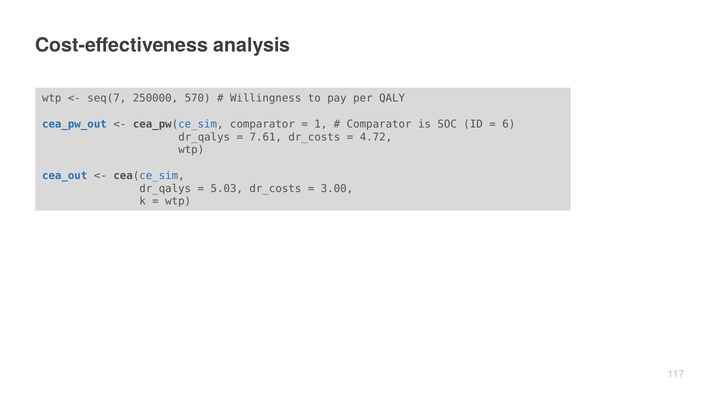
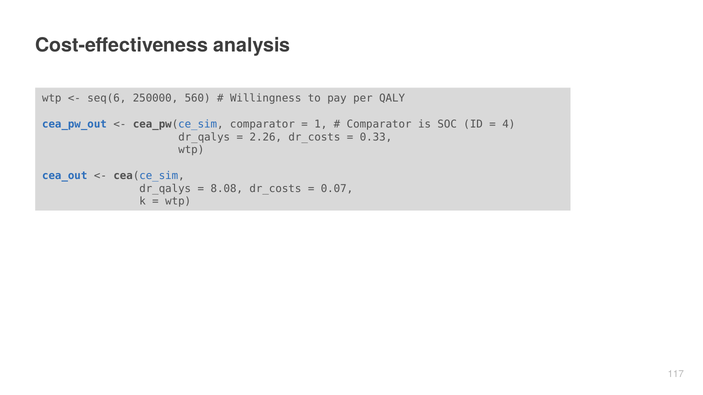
seq(7: seq(7 -> seq(6
570: 570 -> 560
6: 6 -> 4
7.61: 7.61 -> 2.26
4.72: 4.72 -> 0.33
5.03: 5.03 -> 8.08
3.00: 3.00 -> 0.07
